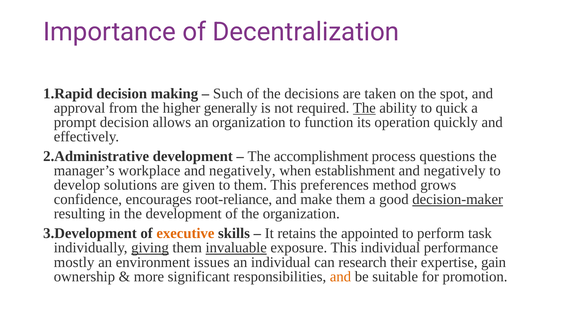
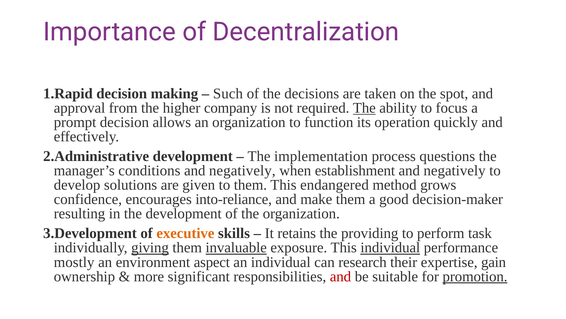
generally: generally -> company
quick: quick -> focus
accomplishment: accomplishment -> implementation
workplace: workplace -> conditions
preferences: preferences -> endangered
root-reliance: root-reliance -> into-reliance
decision-maker underline: present -> none
appointed: appointed -> providing
individual at (390, 247) underline: none -> present
issues: issues -> aspect
and at (340, 276) colour: orange -> red
promotion underline: none -> present
